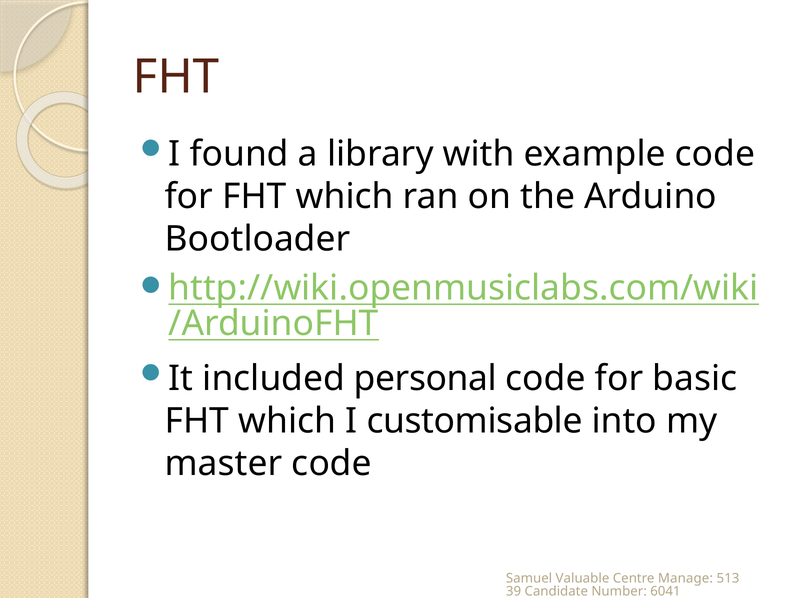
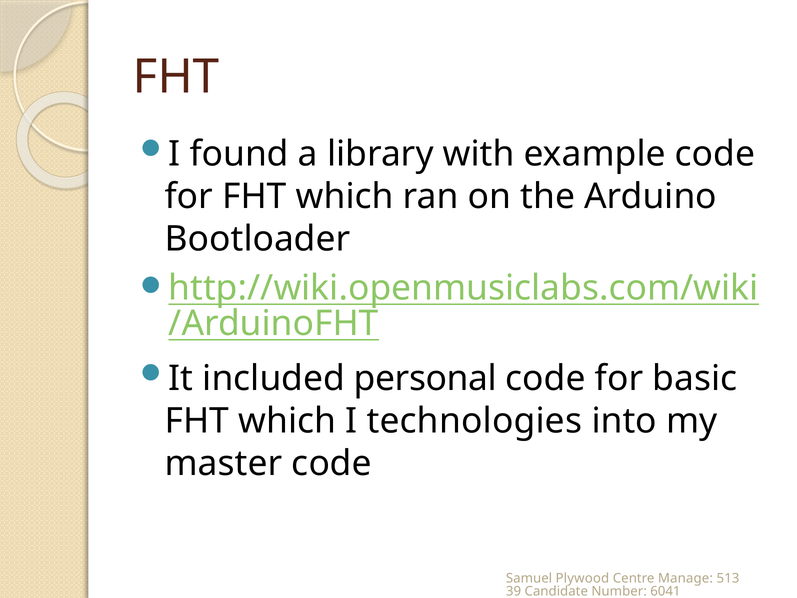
customisable: customisable -> technologies
Valuable: Valuable -> Plywood
